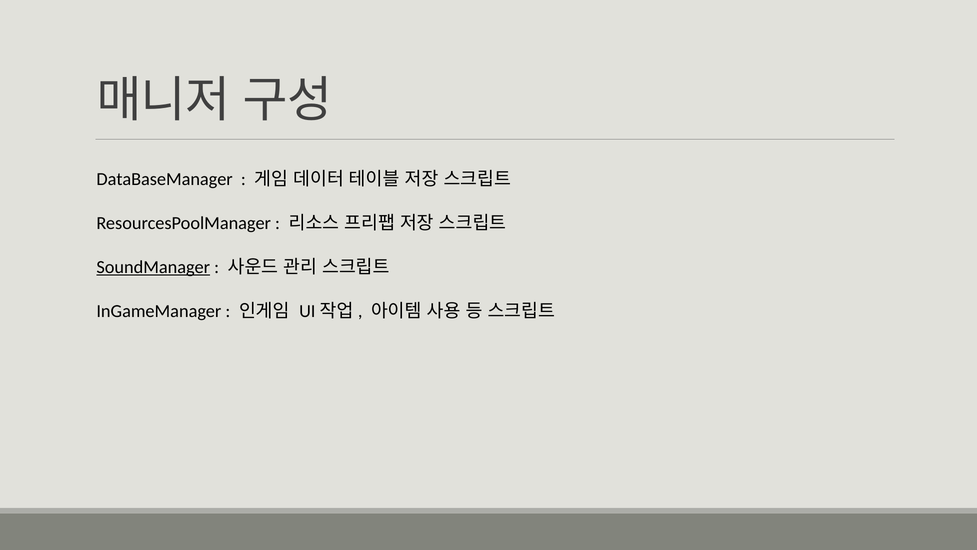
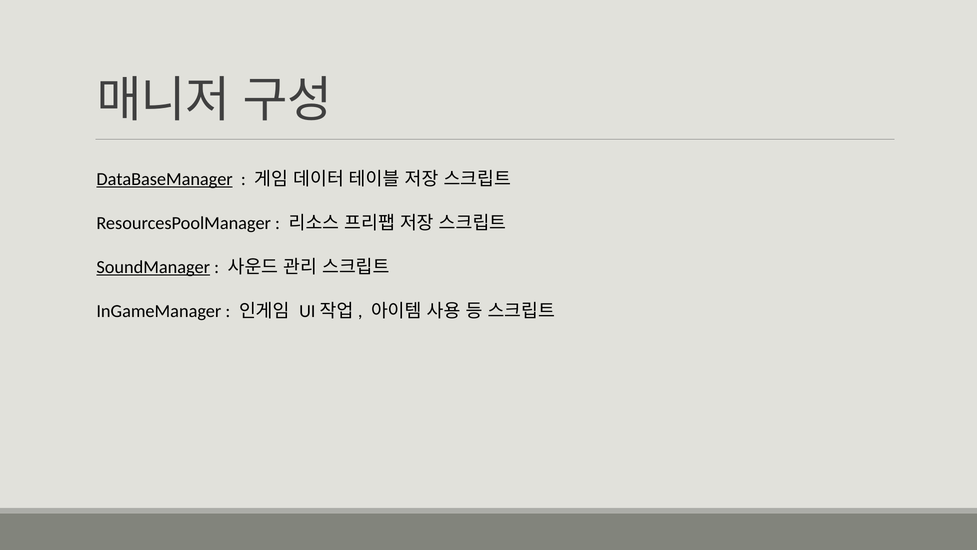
DataBaseManager underline: none -> present
